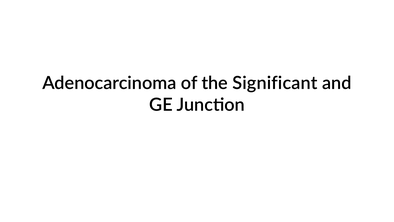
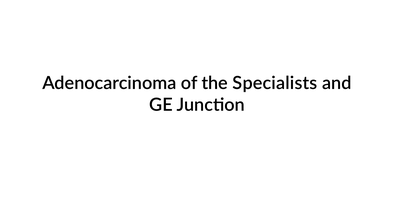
Significant: Significant -> Specialists
